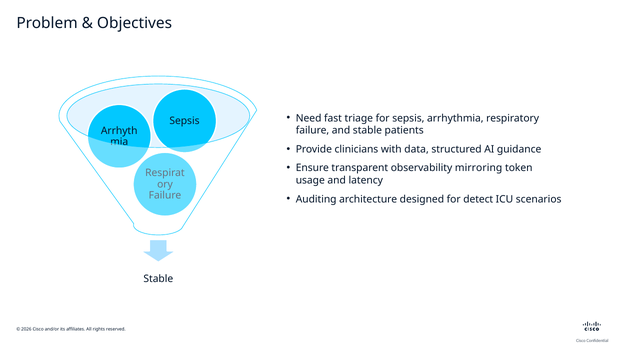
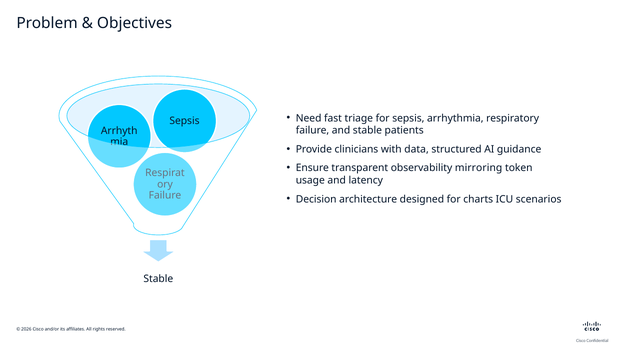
Auditing: Auditing -> Decision
detect: detect -> charts
